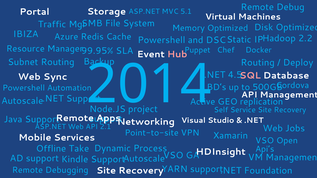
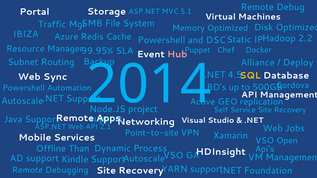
Routing at (258, 63): Routing -> Alliance
SQL colour: pink -> yellow
Take: Take -> Than
